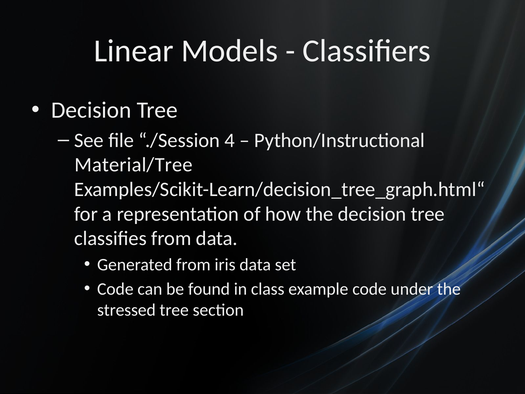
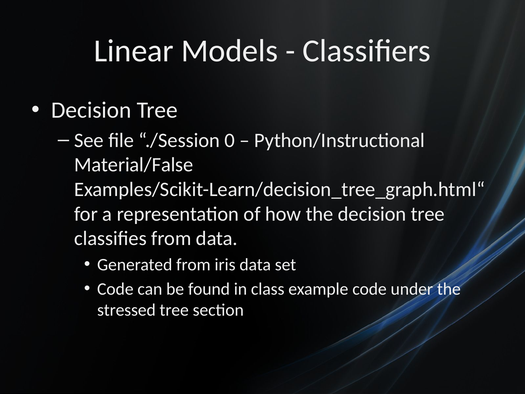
4: 4 -> 0
Material/Tree: Material/Tree -> Material/False
